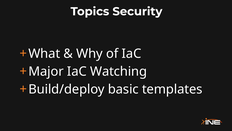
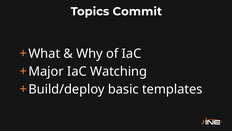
Security: Security -> Commit
